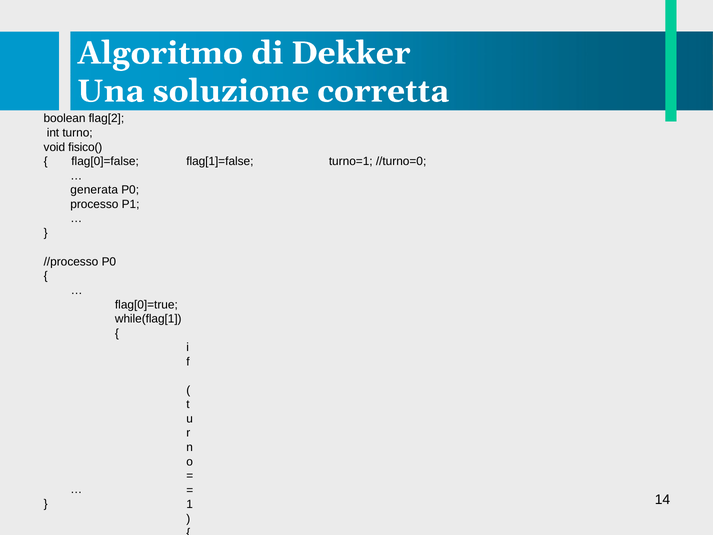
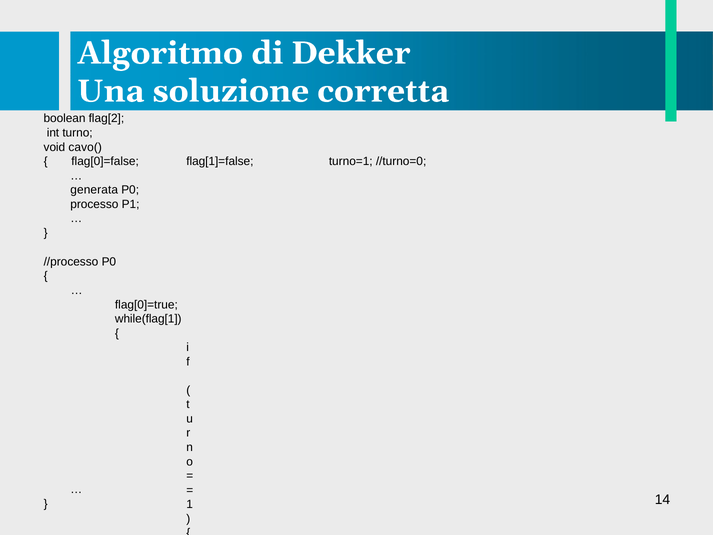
fisico(: fisico( -> cavo(
